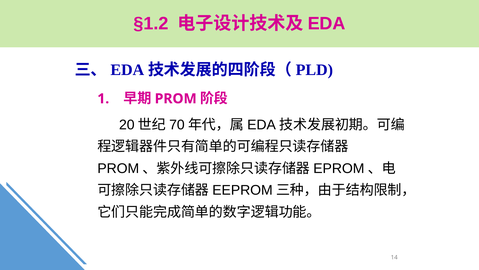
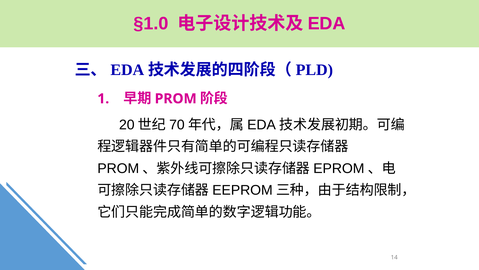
§1.2: §1.2 -> §1.0
